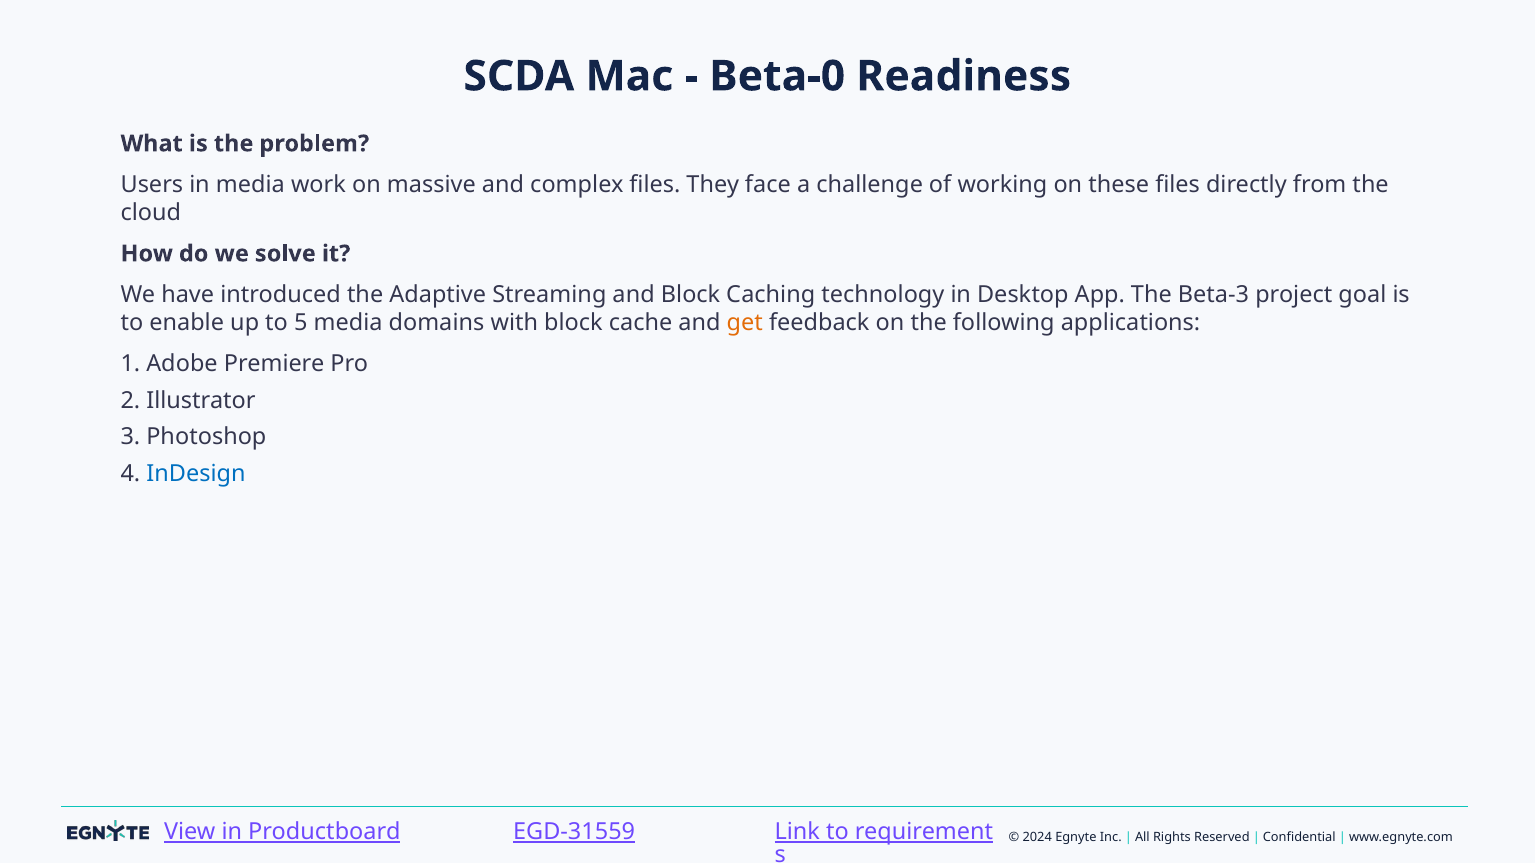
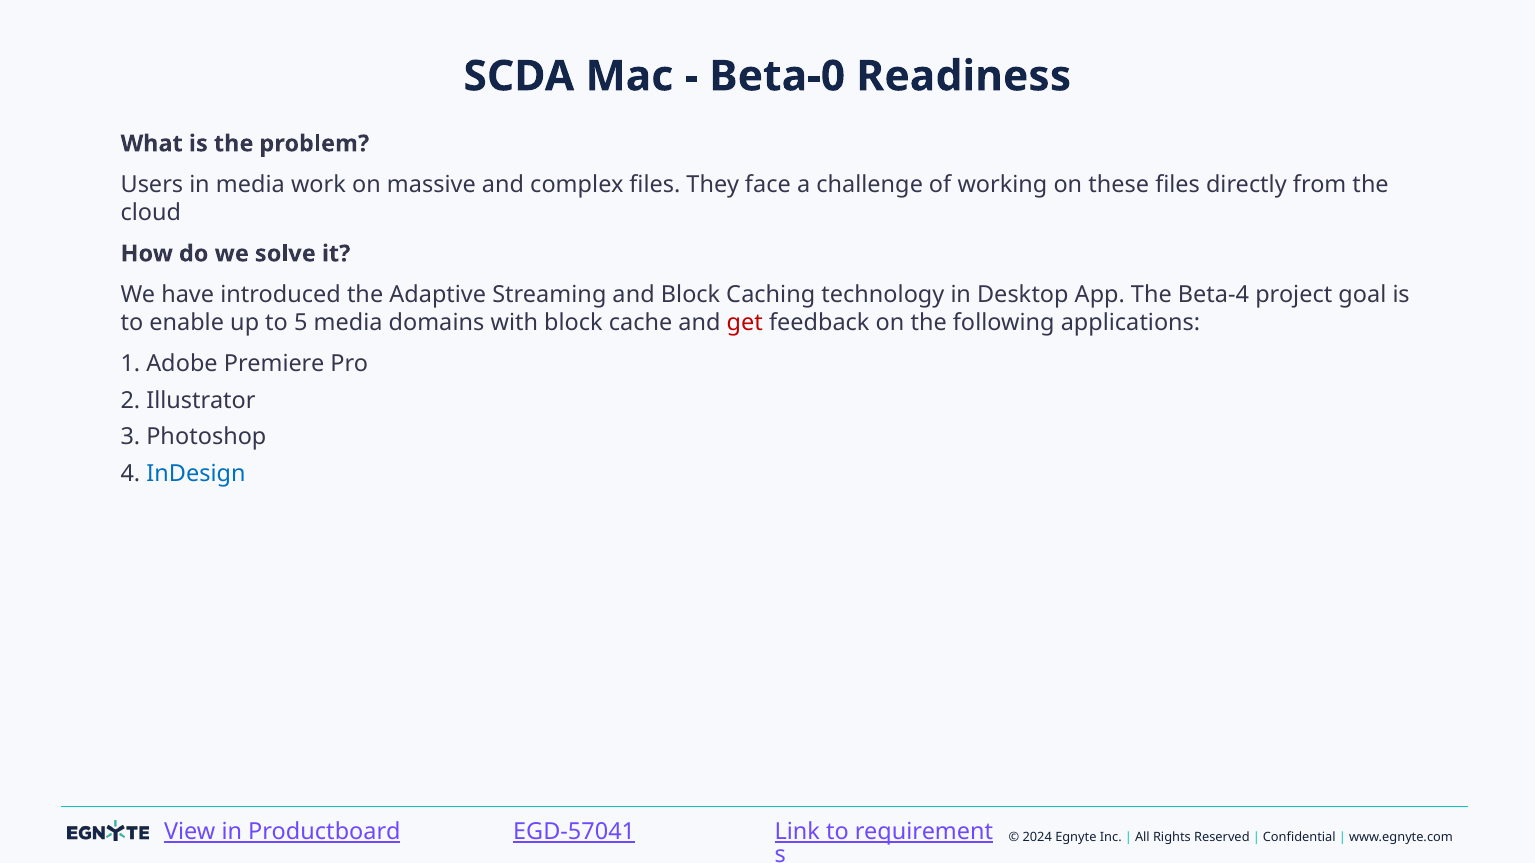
Beta-3: Beta-3 -> Beta-4
get colour: orange -> red
EGD-31559: EGD-31559 -> EGD-57041
